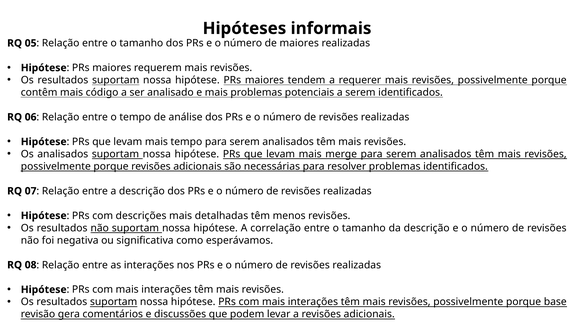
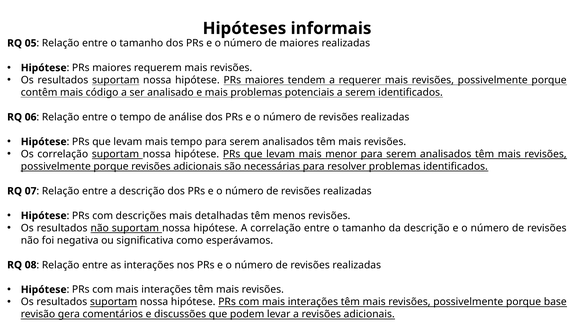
Os analisados: analisados -> correlação
merge: merge -> menor
